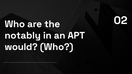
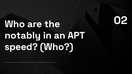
would: would -> speed
